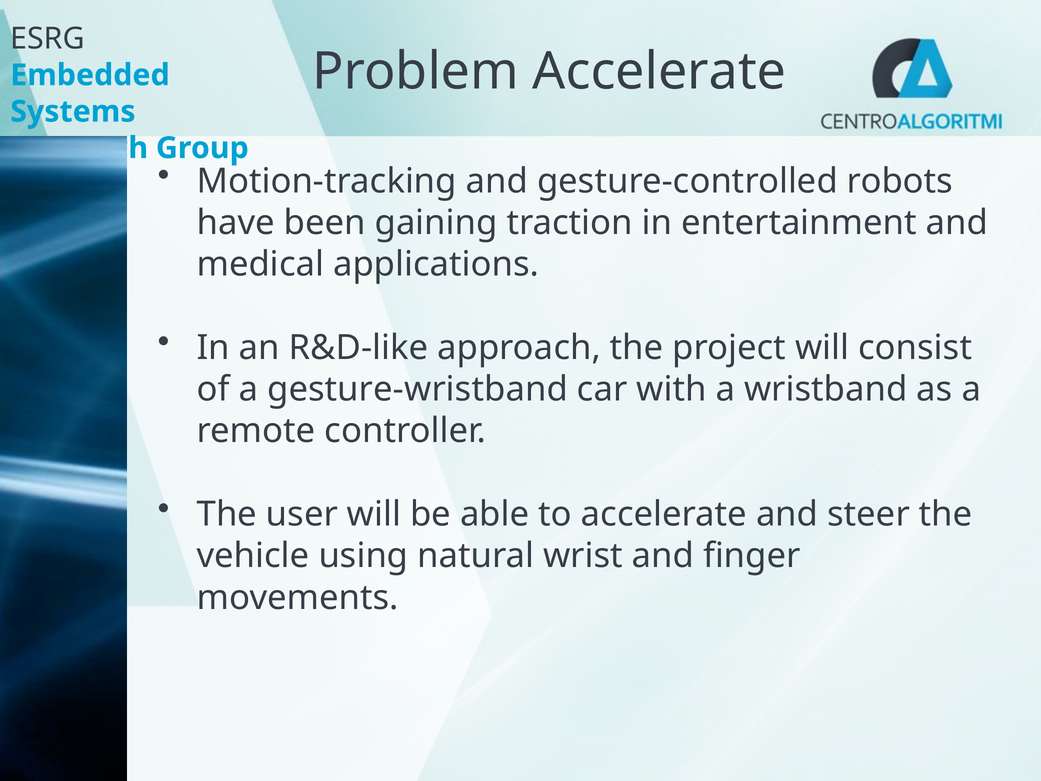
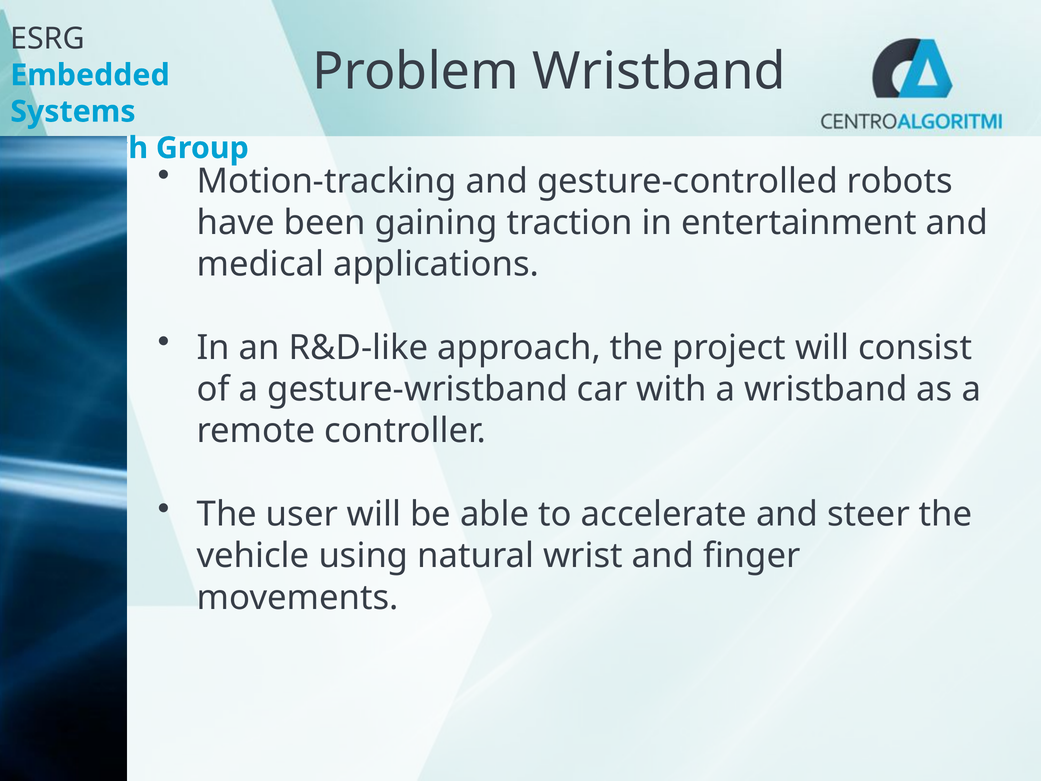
Problem Accelerate: Accelerate -> Wristband
